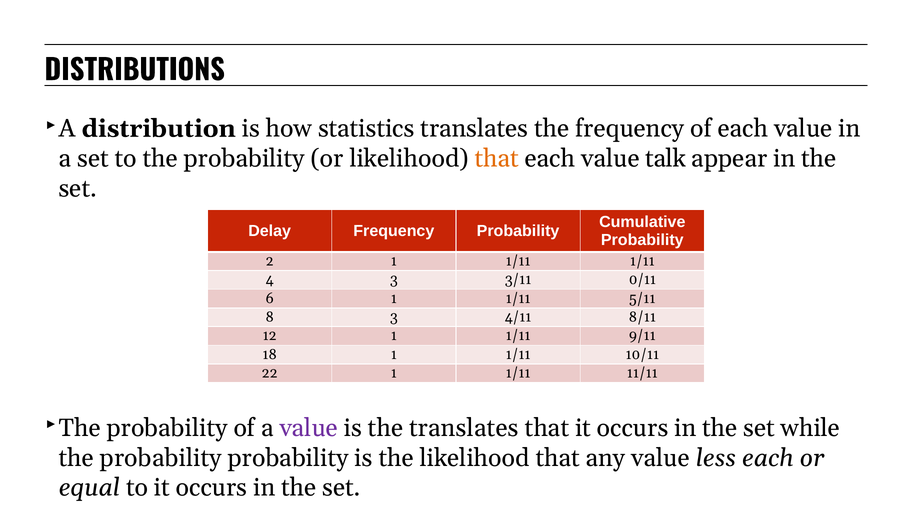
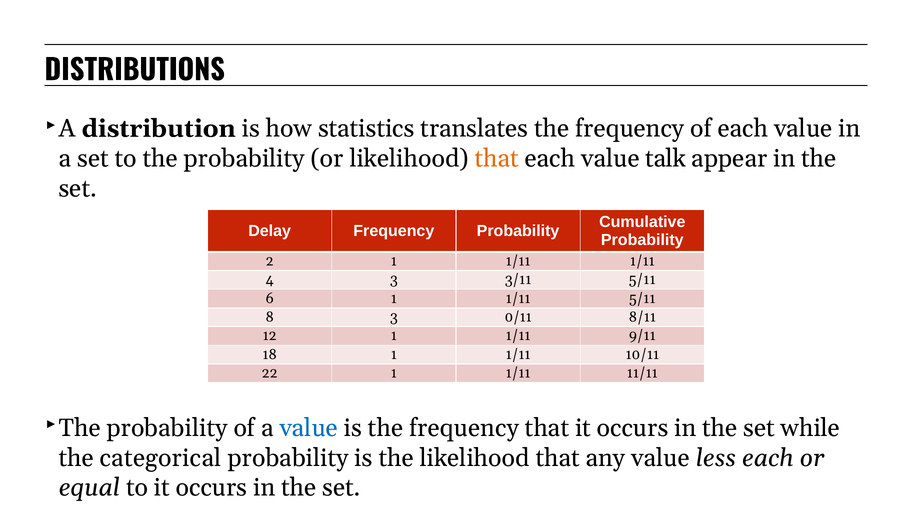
3/11 0/11: 0/11 -> 5/11
4/11: 4/11 -> 0/11
value at (309, 428) colour: purple -> blue
is the translates: translates -> frequency
probability at (161, 458): probability -> categorical
